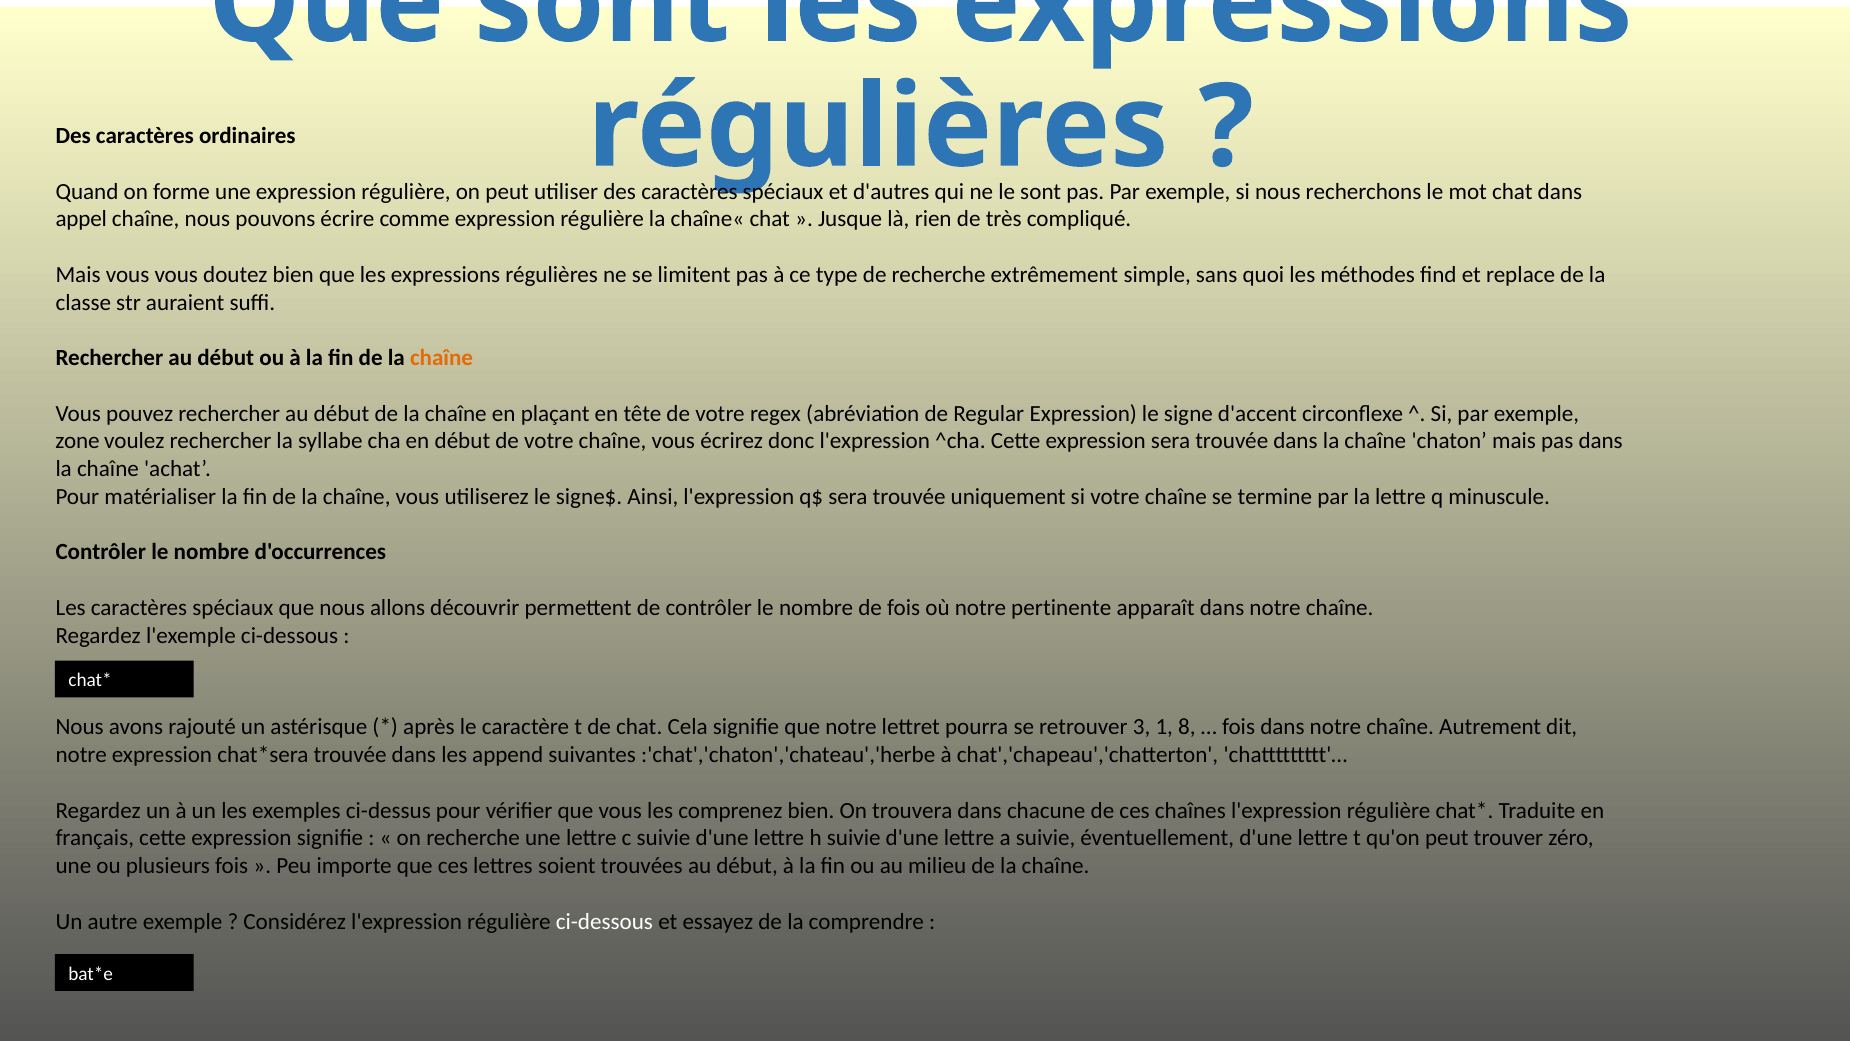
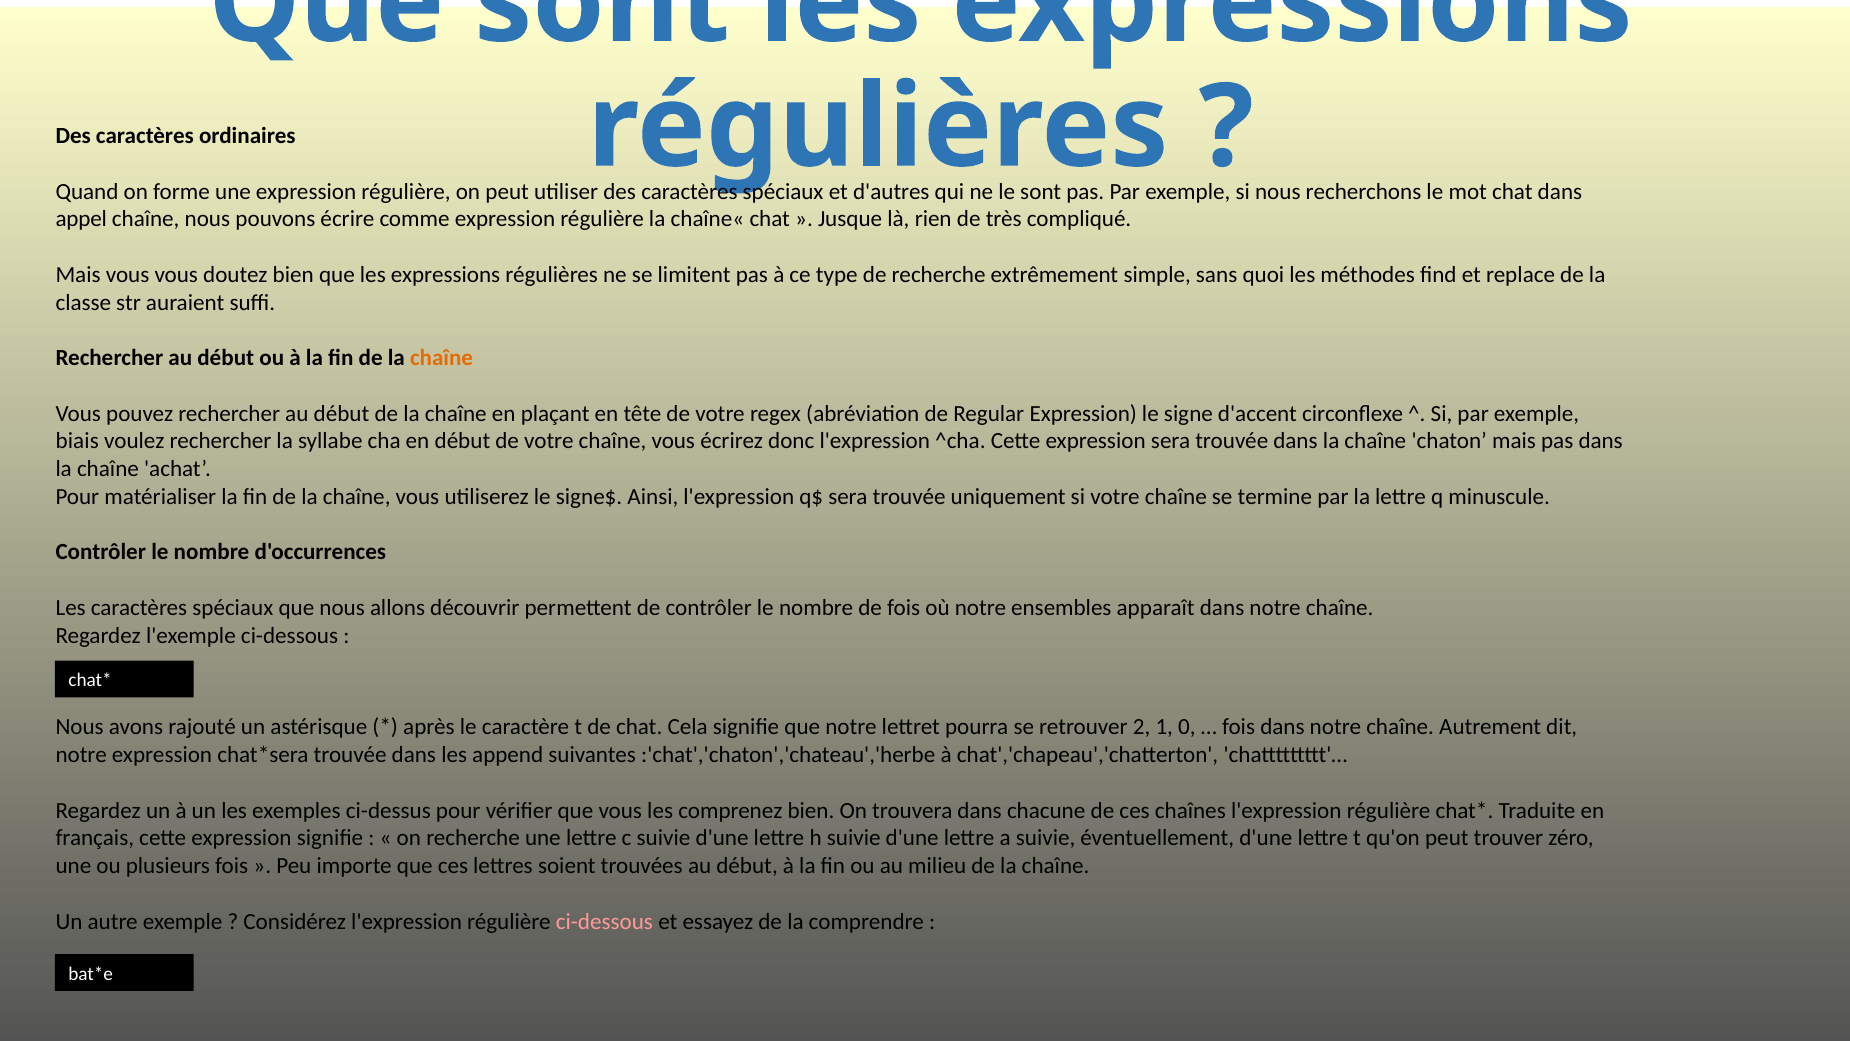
zone: zone -> biais
pertinente: pertinente -> ensembles
3: 3 -> 2
8: 8 -> 0
ci-dessous at (604, 921) colour: white -> pink
